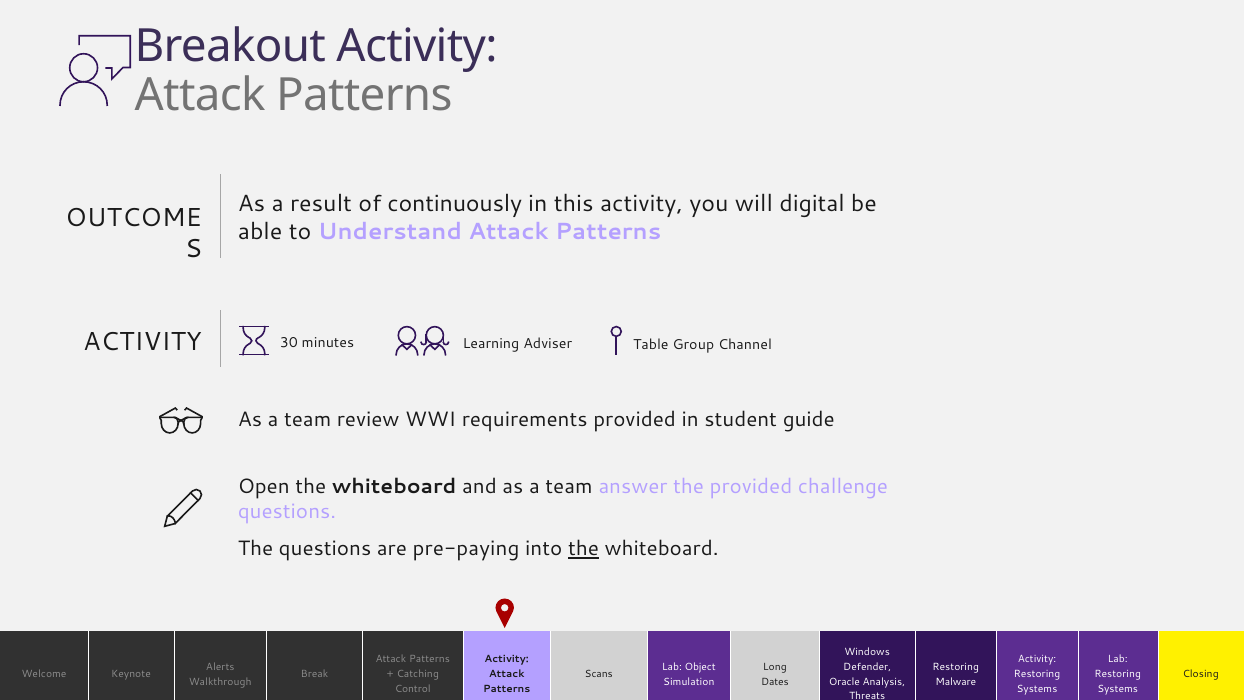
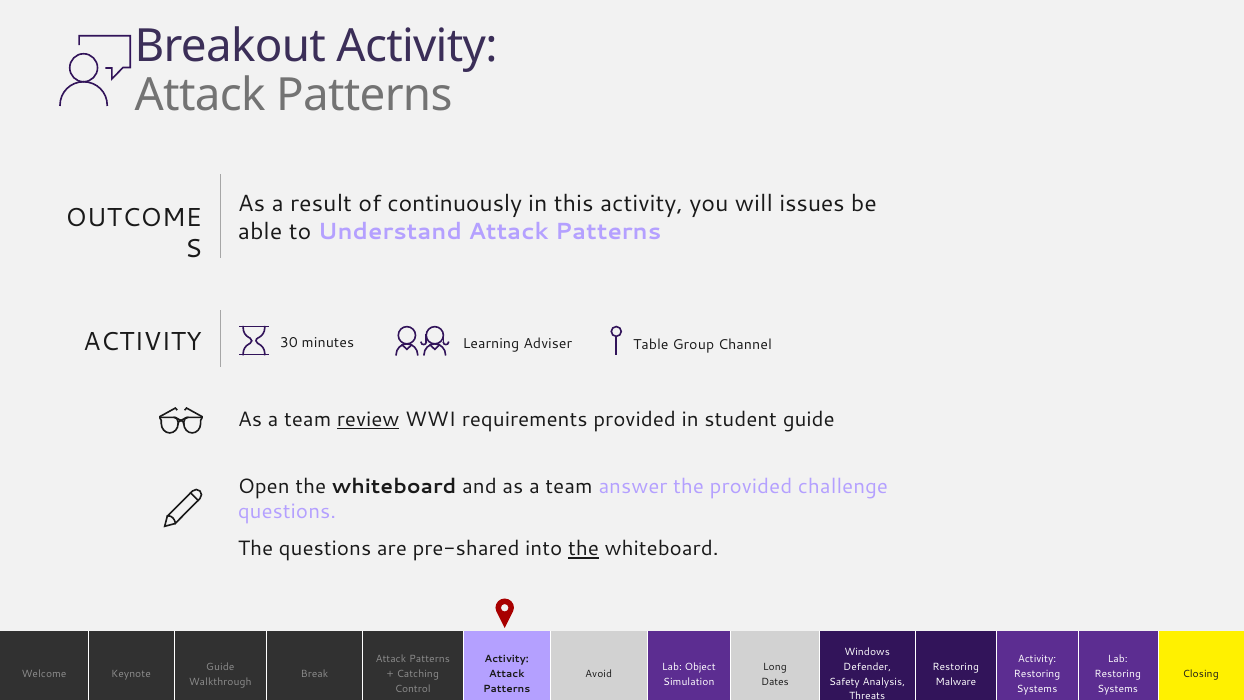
digital: digital -> issues
review underline: none -> present
pre-paying: pre-paying -> pre-shared
Alerts at (220, 667): Alerts -> Guide
Scans: Scans -> Avoid
Oracle: Oracle -> Safety
